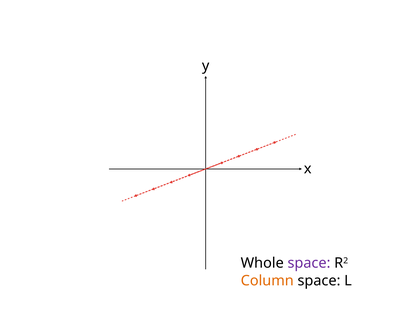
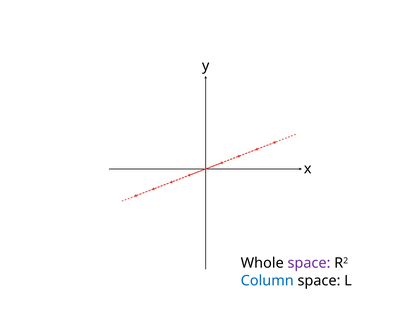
Column colour: orange -> blue
